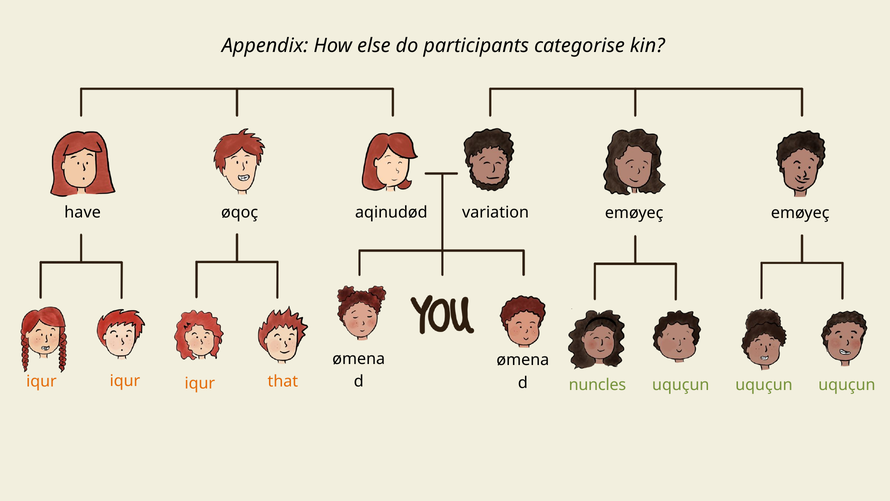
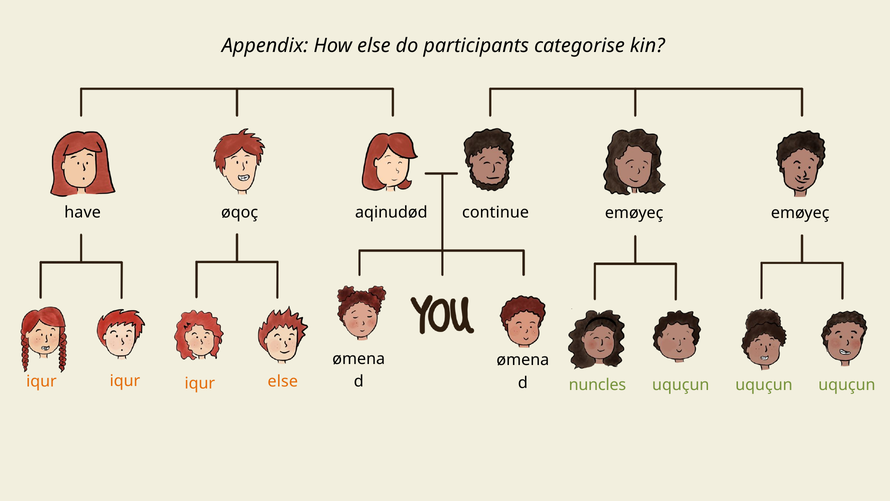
variation: variation -> continue
that at (283, 381): that -> else
